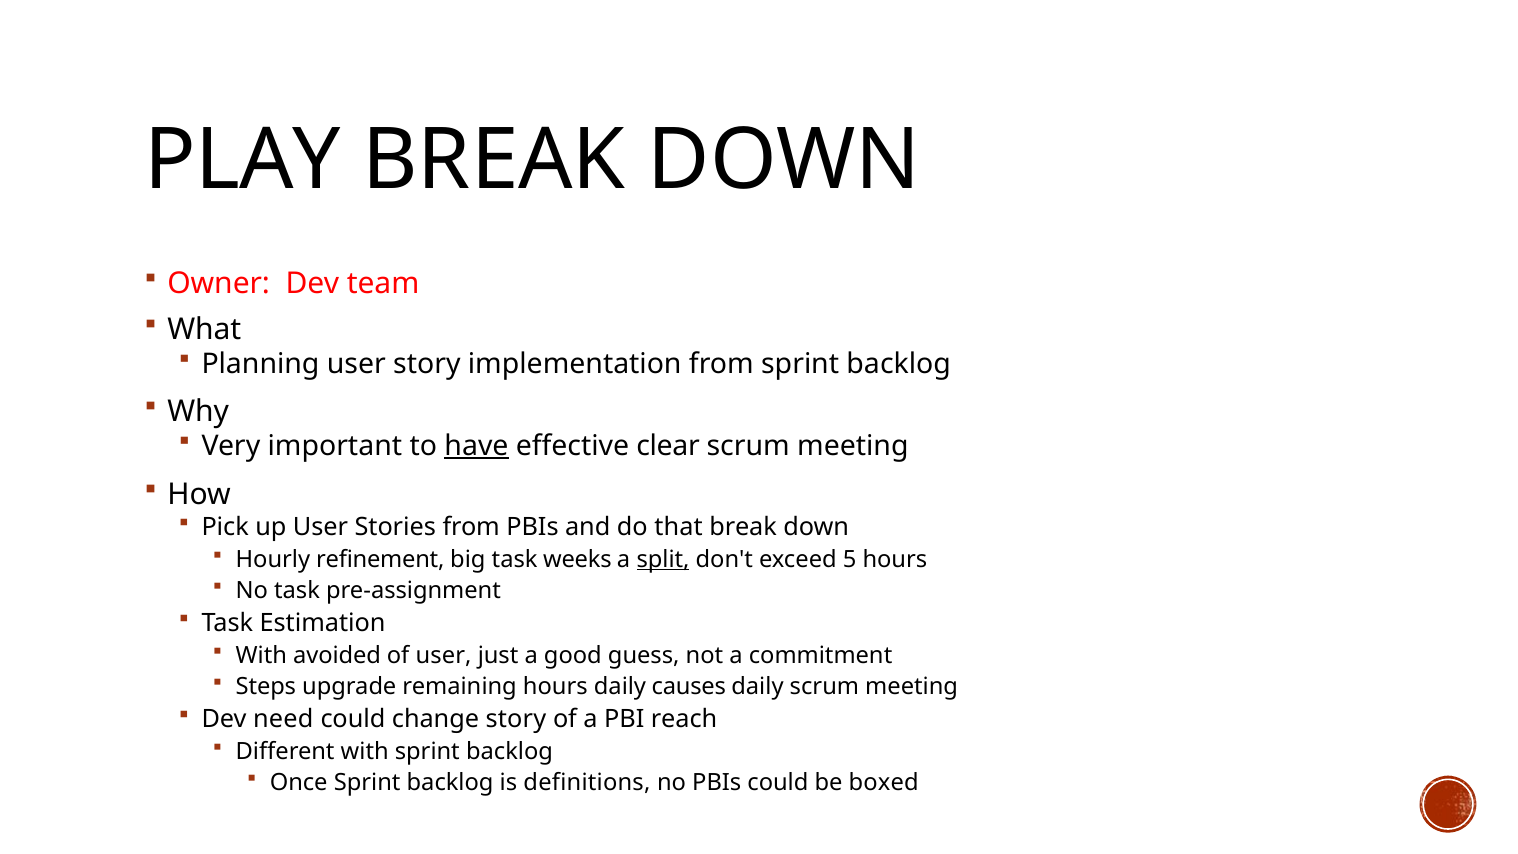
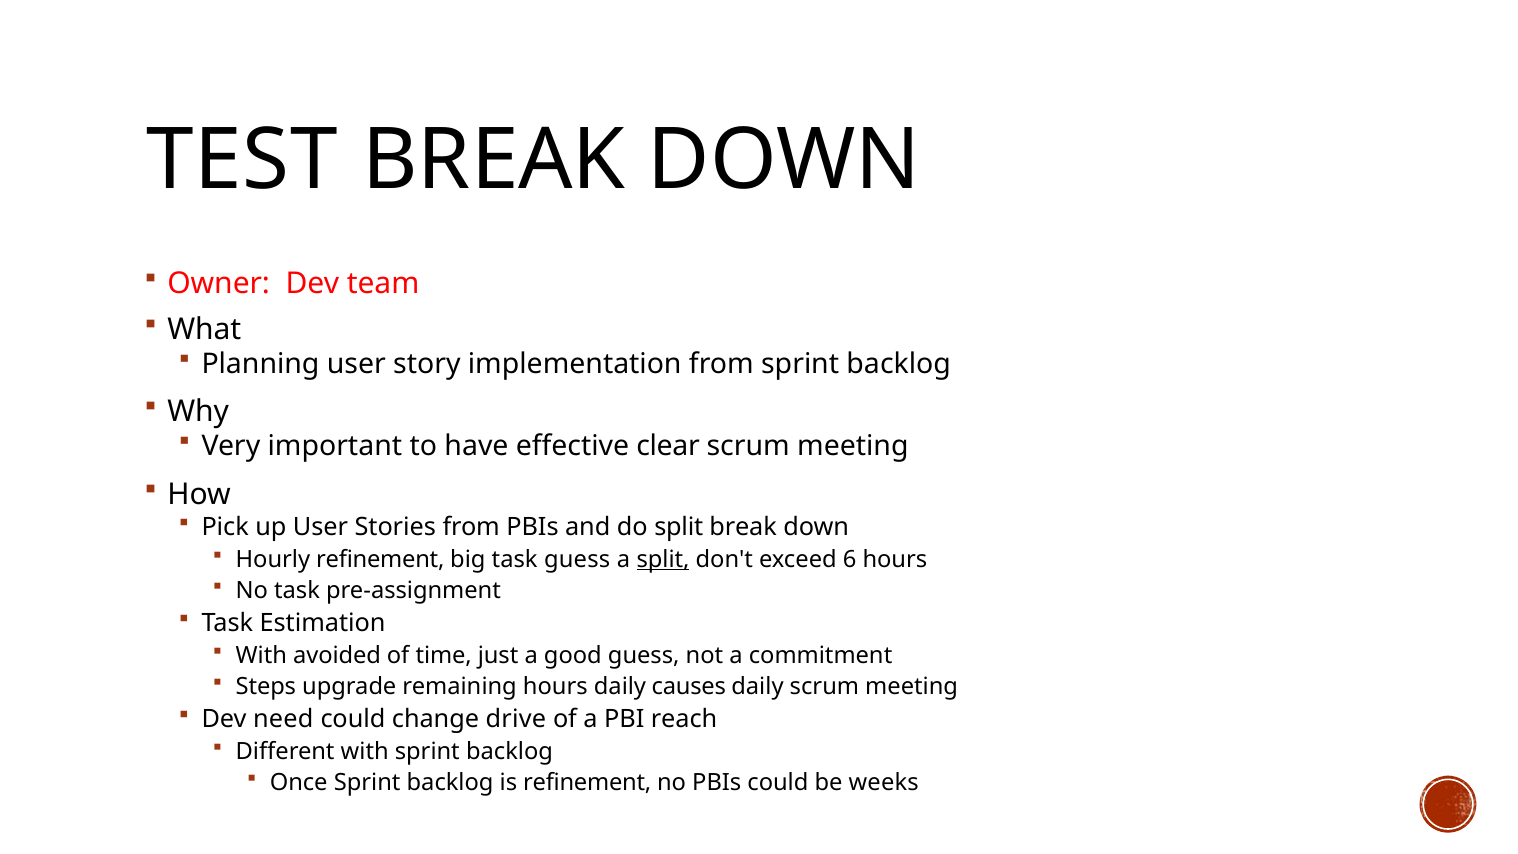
PLAY: PLAY -> TEST
have underline: present -> none
do that: that -> split
task weeks: weeks -> guess
5: 5 -> 6
of user: user -> time
change story: story -> drive
is definitions: definitions -> refinement
boxed: boxed -> weeks
